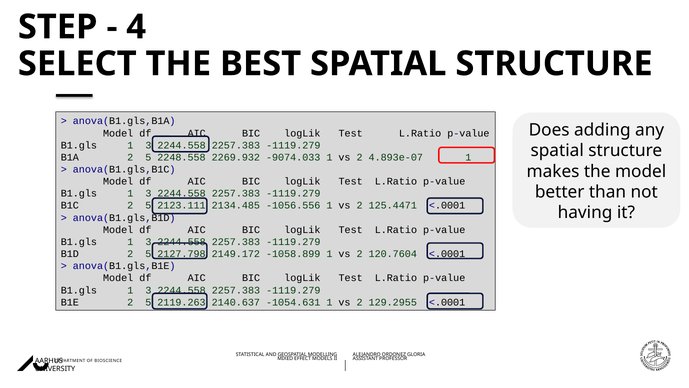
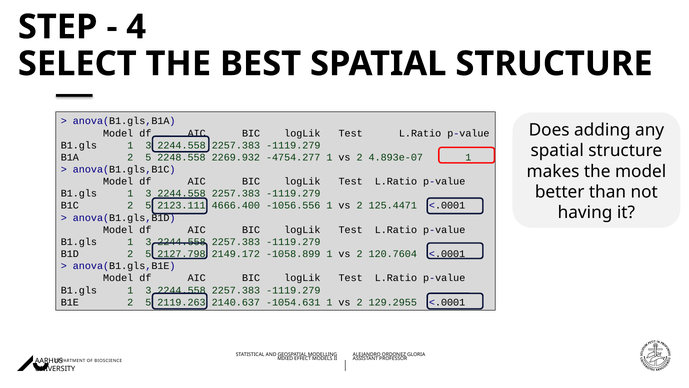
-9074.033: -9074.033 -> -4754.277
2134.485: 2134.485 -> 4666.400
